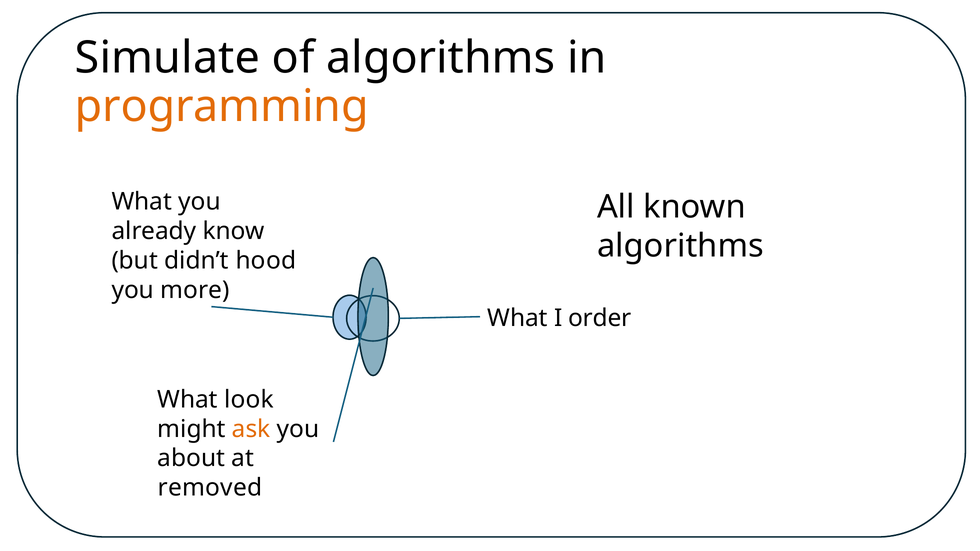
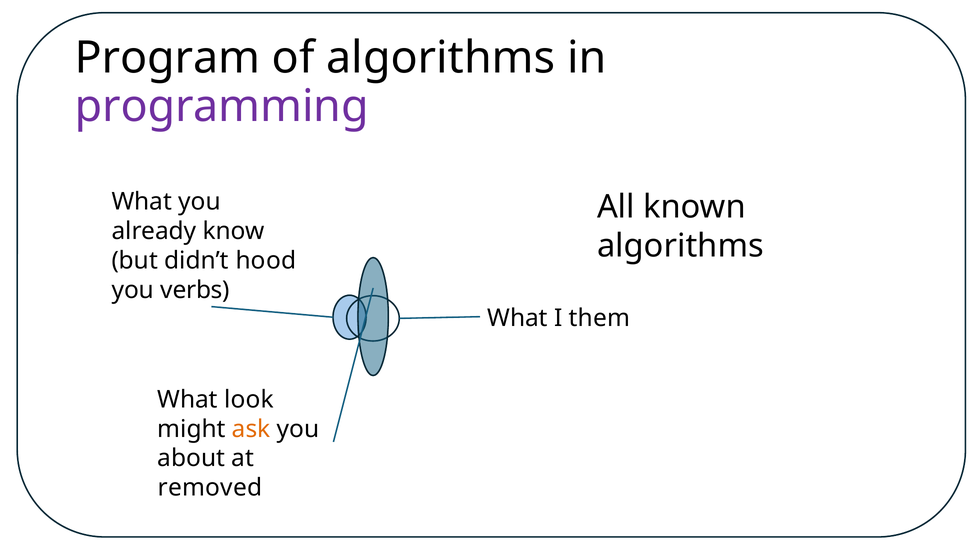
Simulate: Simulate -> Program
programming colour: orange -> purple
more: more -> verbs
order: order -> them
